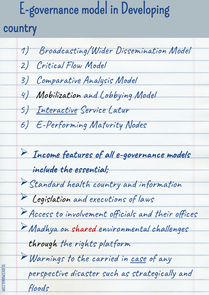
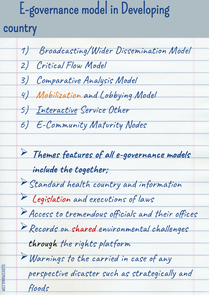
Mobilization colour: black -> orange
Latur: Latur -> Other
E-Performing: E-Performing -> E-Community
Income: Income -> Themes
essential: essential -> together
Legislation colour: black -> red
involvement: involvement -> tremendous
Madhya: Madhya -> Records
case underline: present -> none
